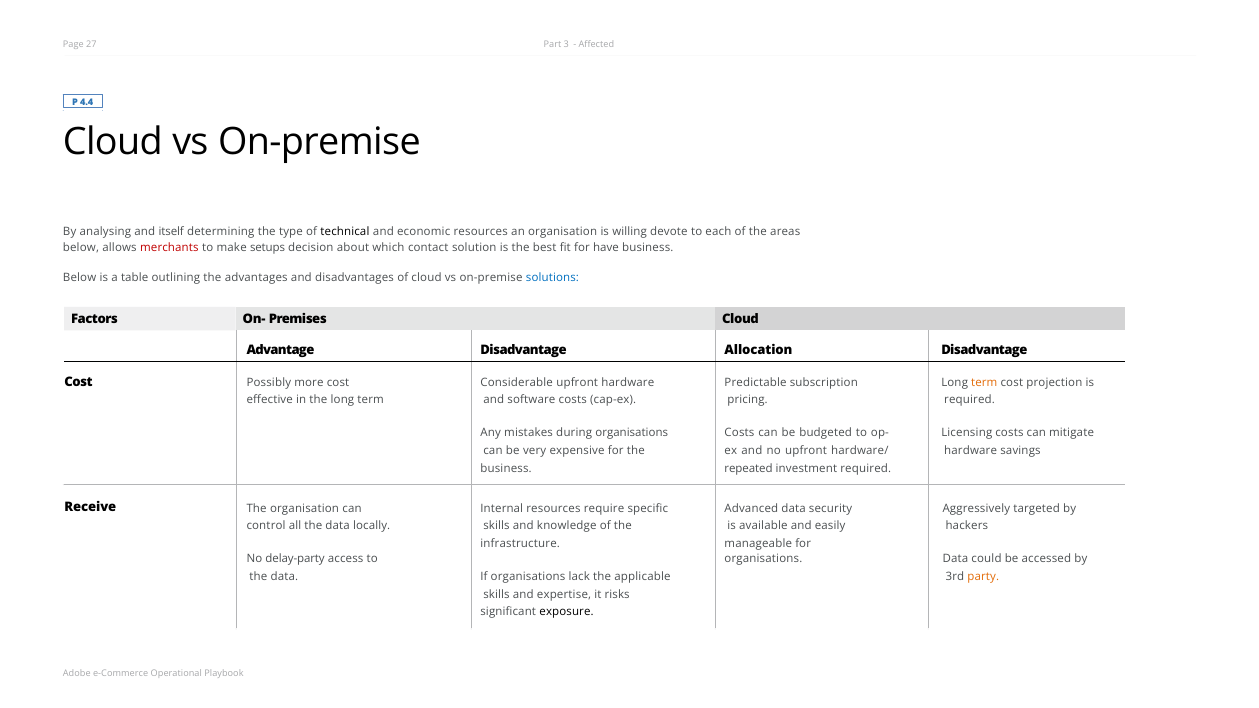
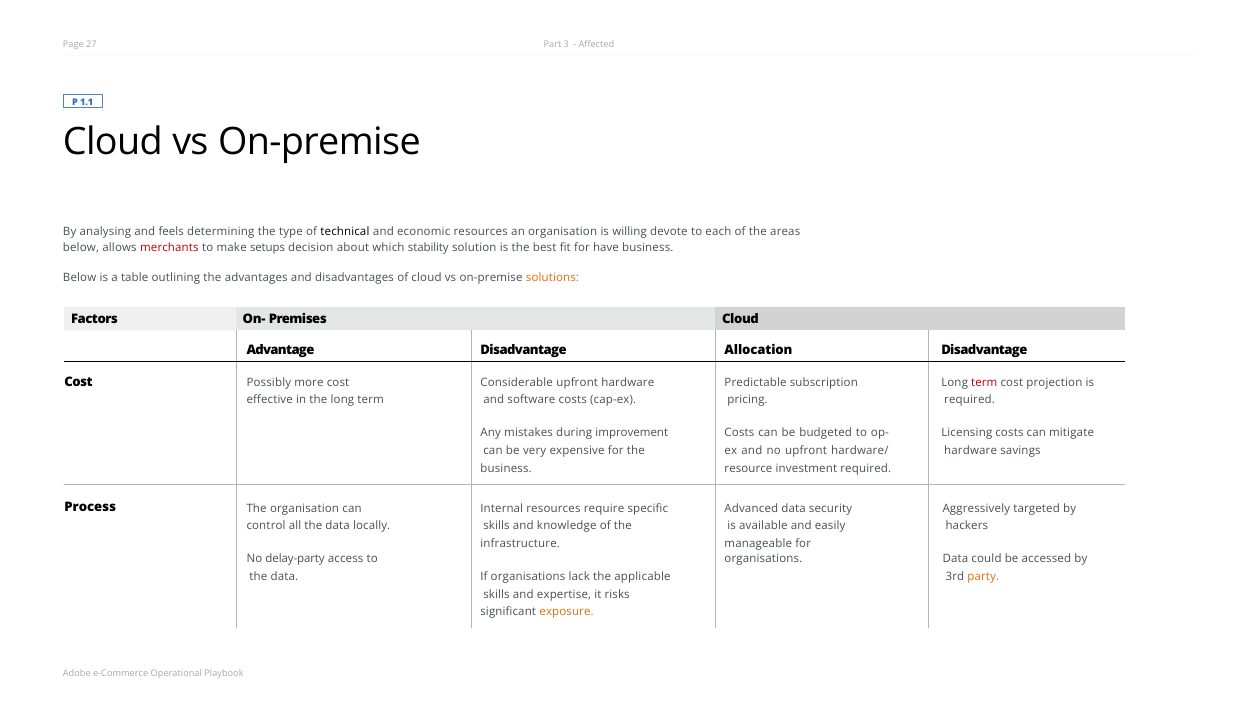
4.4: 4.4 -> 1.1
itself: itself -> feels
contact: contact -> stability
solutions colour: blue -> orange
term at (984, 383) colour: orange -> red
during organisations: organisations -> improvement
repeated: repeated -> resource
Receive: Receive -> Process
exposure colour: black -> orange
